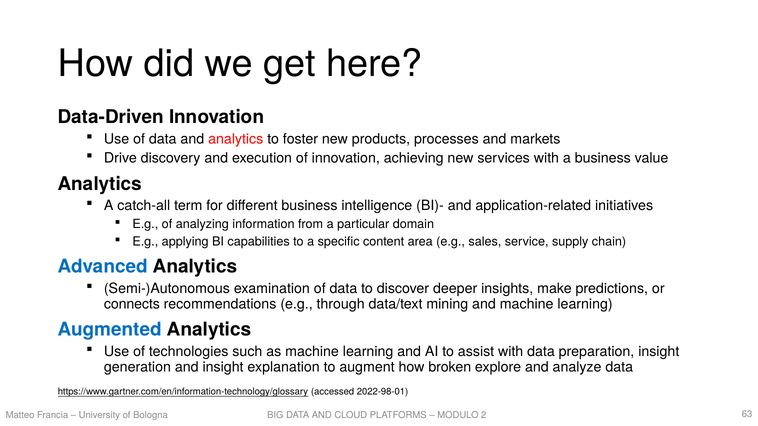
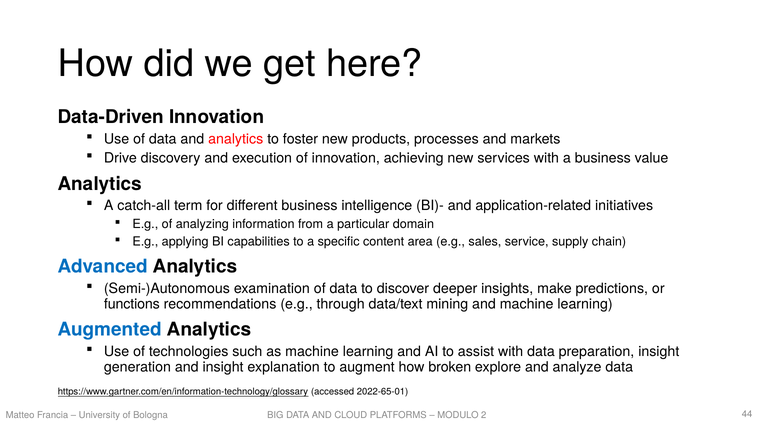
connects: connects -> functions
2022-98-01: 2022-98-01 -> 2022-65-01
63: 63 -> 44
